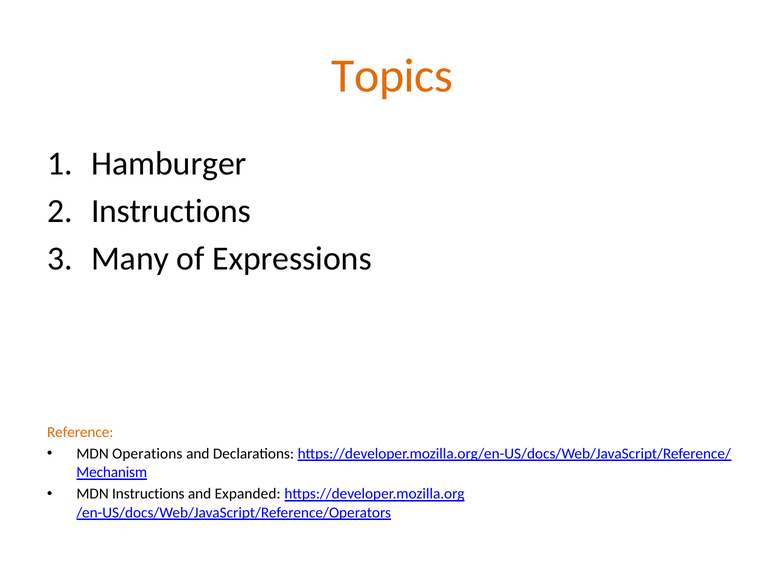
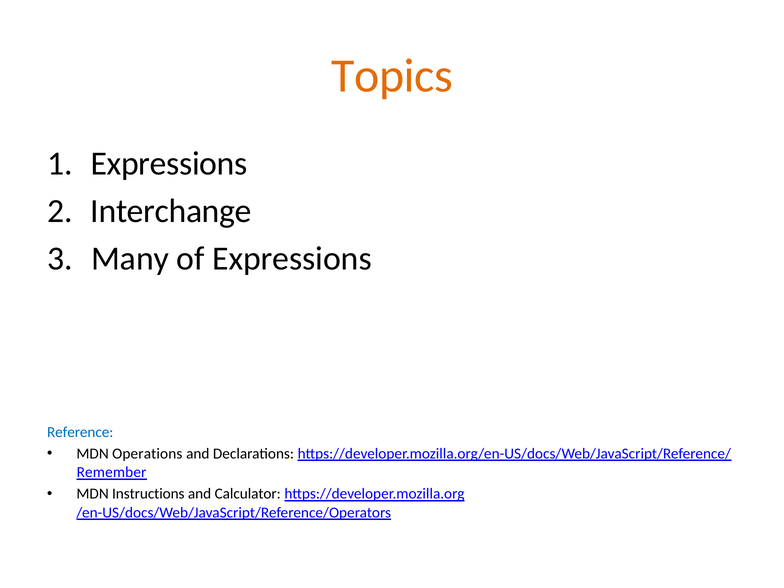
Hamburger at (169, 164): Hamburger -> Expressions
Instructions at (171, 211): Instructions -> Interchange
Reference colour: orange -> blue
Mechanism: Mechanism -> Remember
Expanded: Expanded -> Calculator
